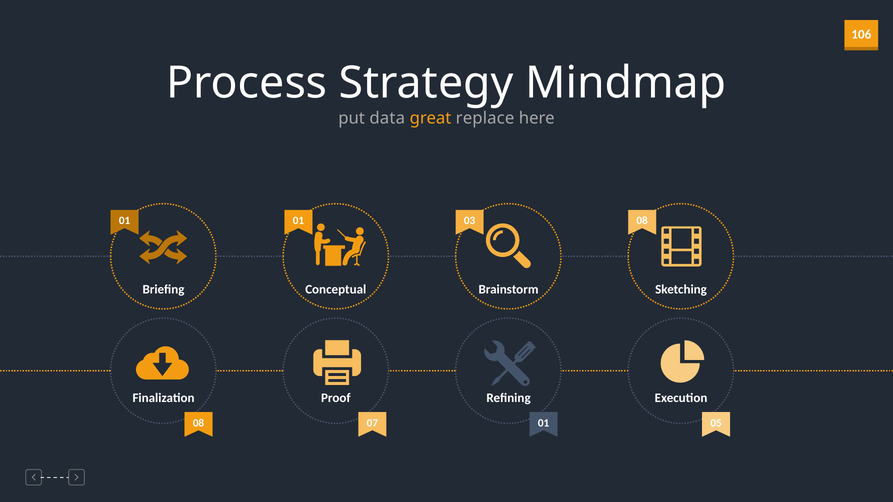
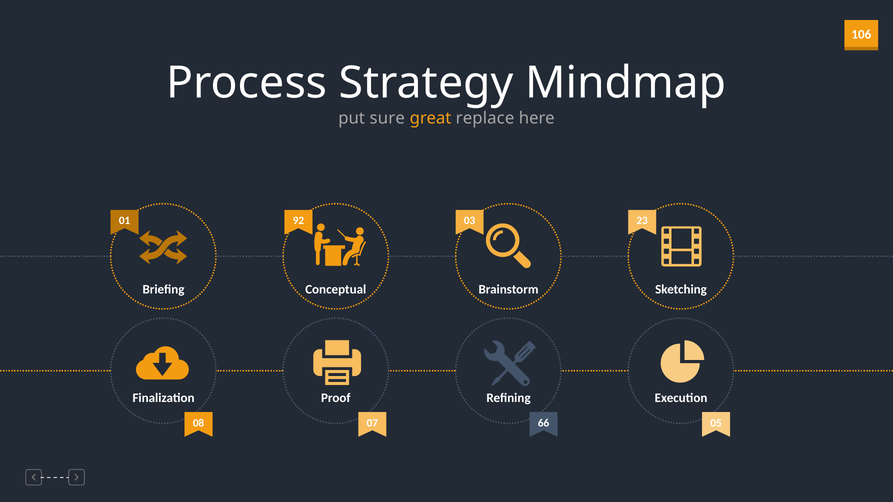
data: data -> sure
01 01: 01 -> 92
03 08: 08 -> 23
07 01: 01 -> 66
